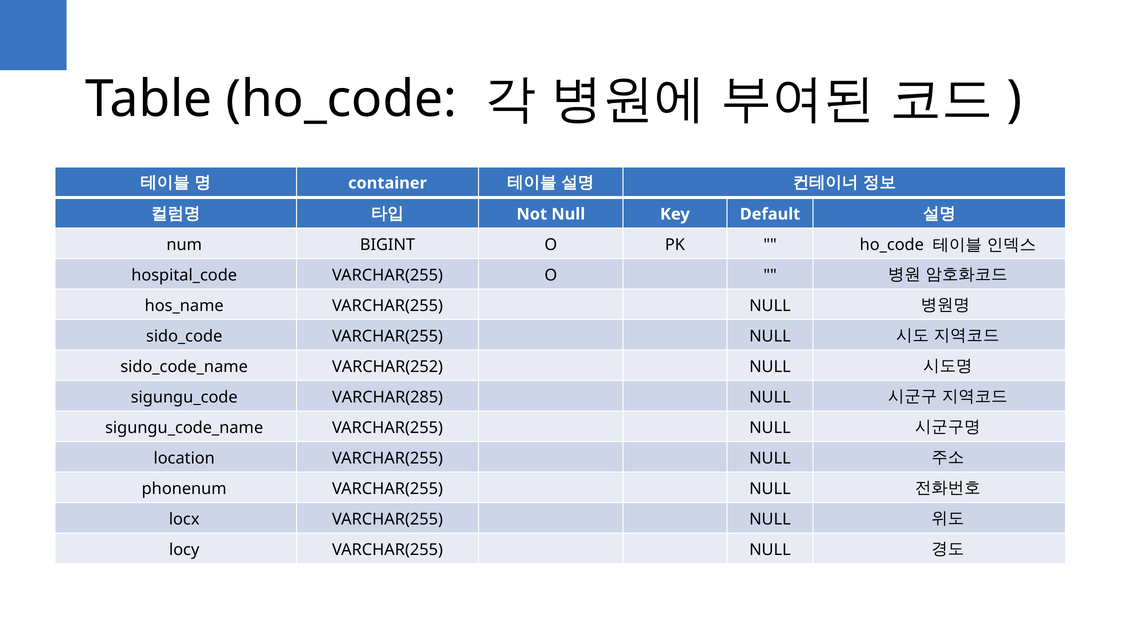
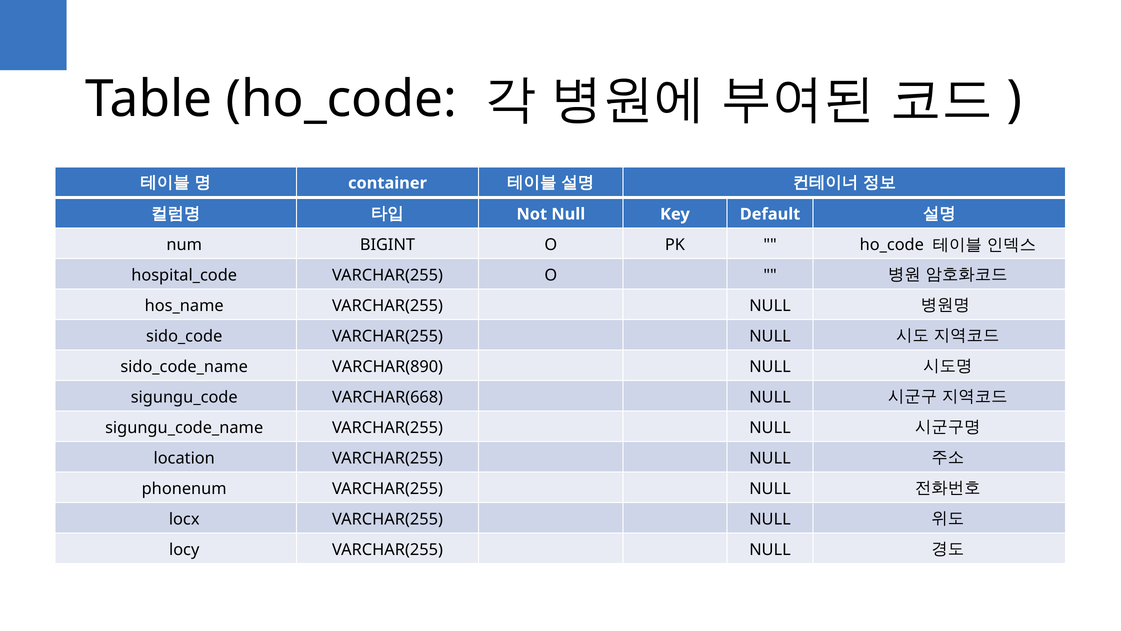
VARCHAR(252: VARCHAR(252 -> VARCHAR(890
VARCHAR(285: VARCHAR(285 -> VARCHAR(668
